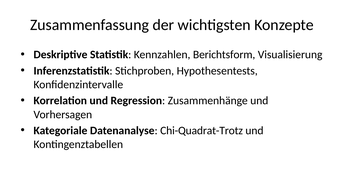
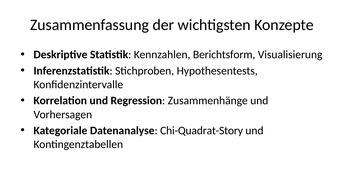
Chi-Quadrat-Trotz: Chi-Quadrat-Trotz -> Chi-Quadrat-Story
